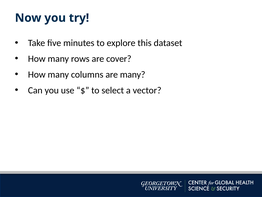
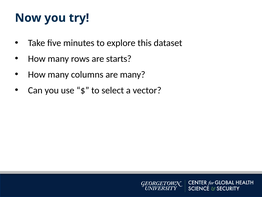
cover: cover -> starts
